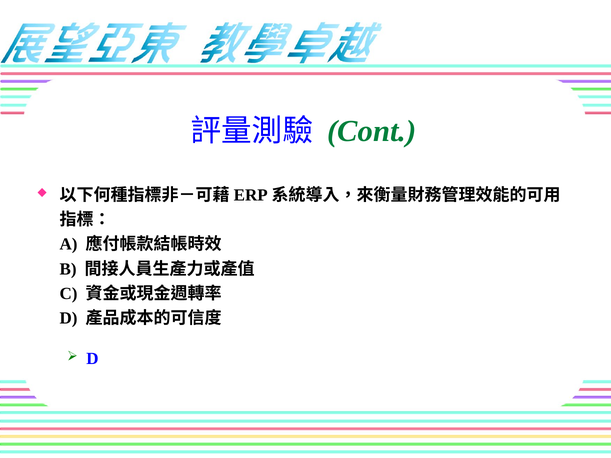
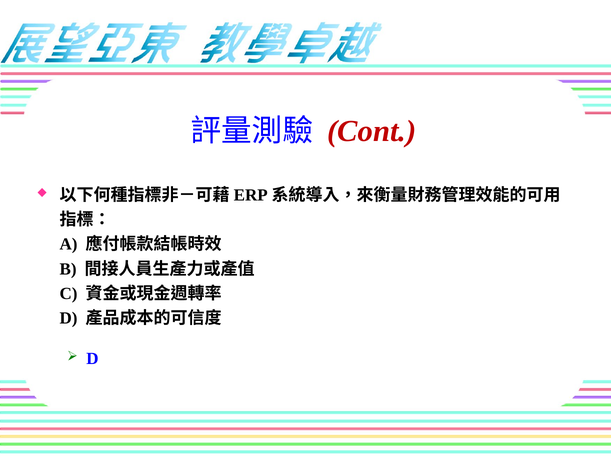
Cont colour: green -> red
